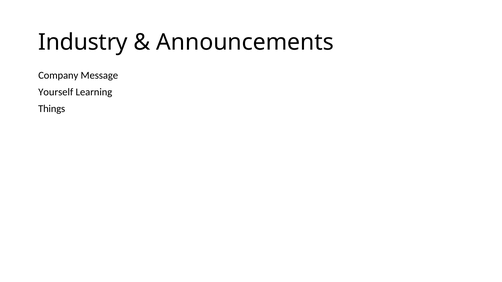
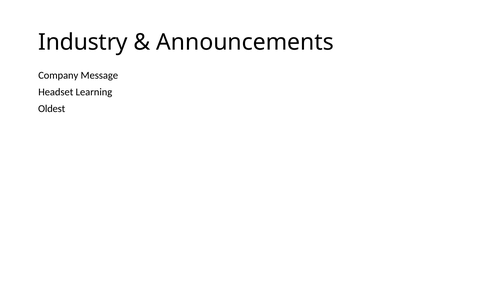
Yourself: Yourself -> Headset
Things: Things -> Oldest
